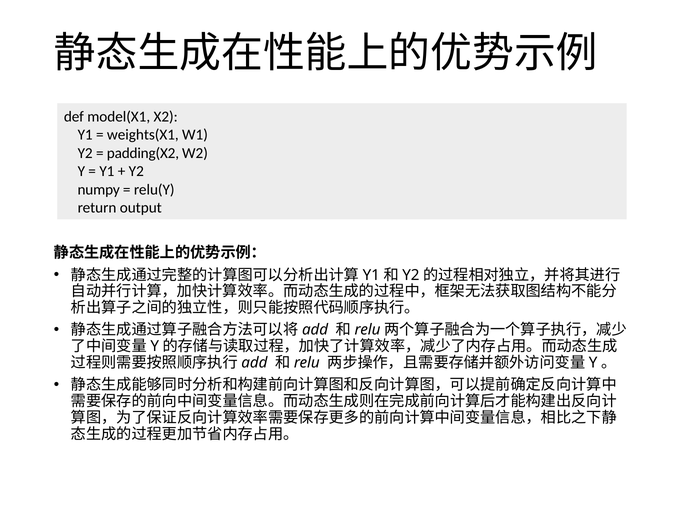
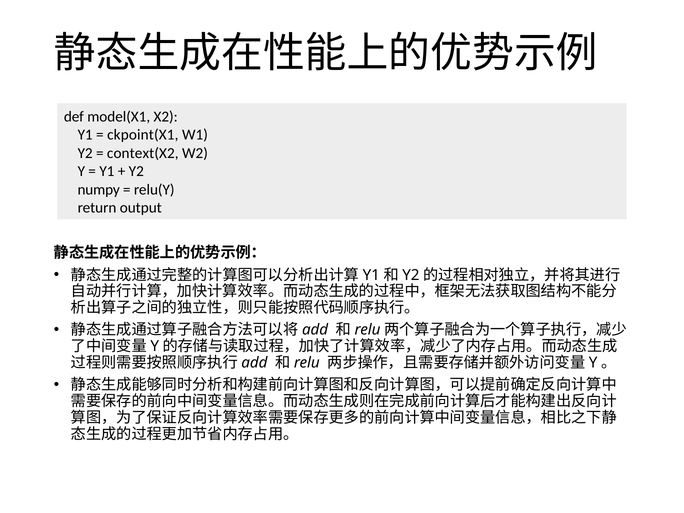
weights(X1: weights(X1 -> ckpoint(X1
padding(X2: padding(X2 -> context(X2
